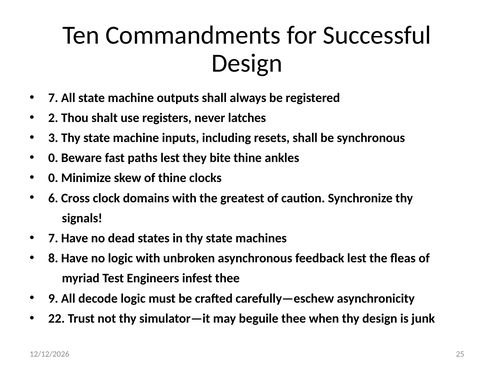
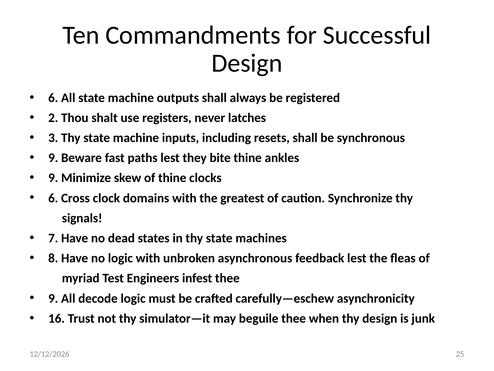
7 at (53, 98): 7 -> 6
0 at (53, 158): 0 -> 9
0 at (53, 178): 0 -> 9
22: 22 -> 16
